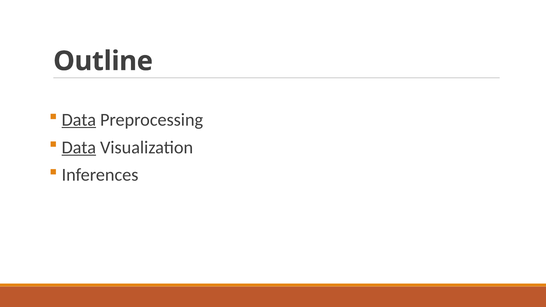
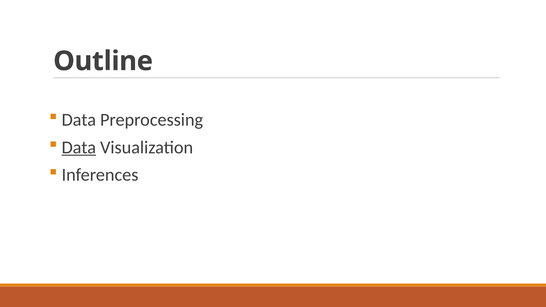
Data at (79, 120) underline: present -> none
